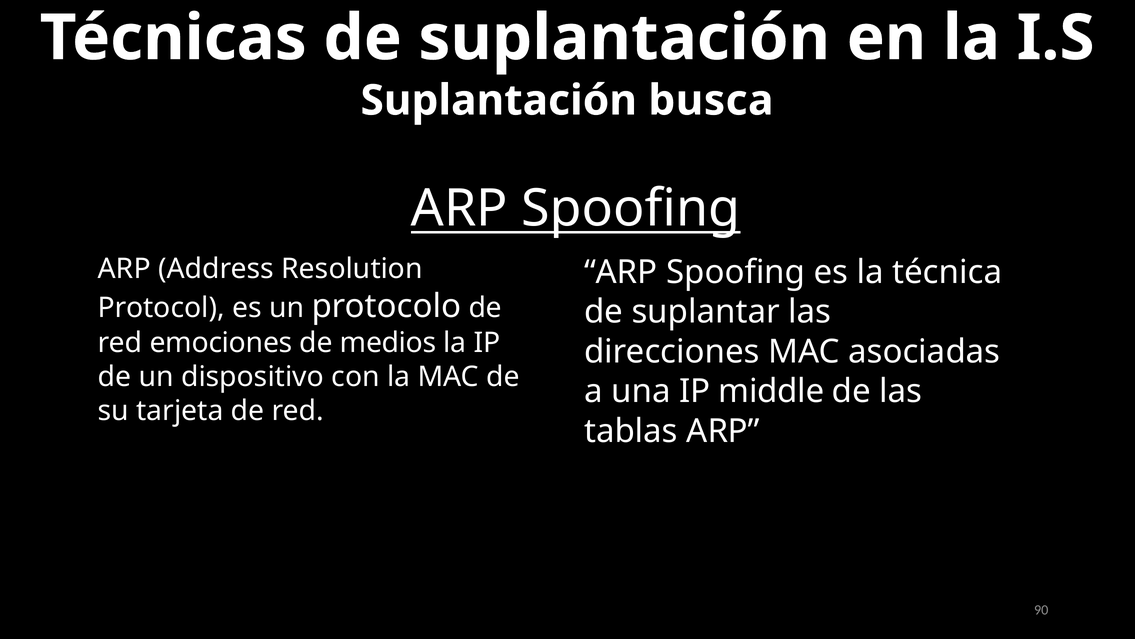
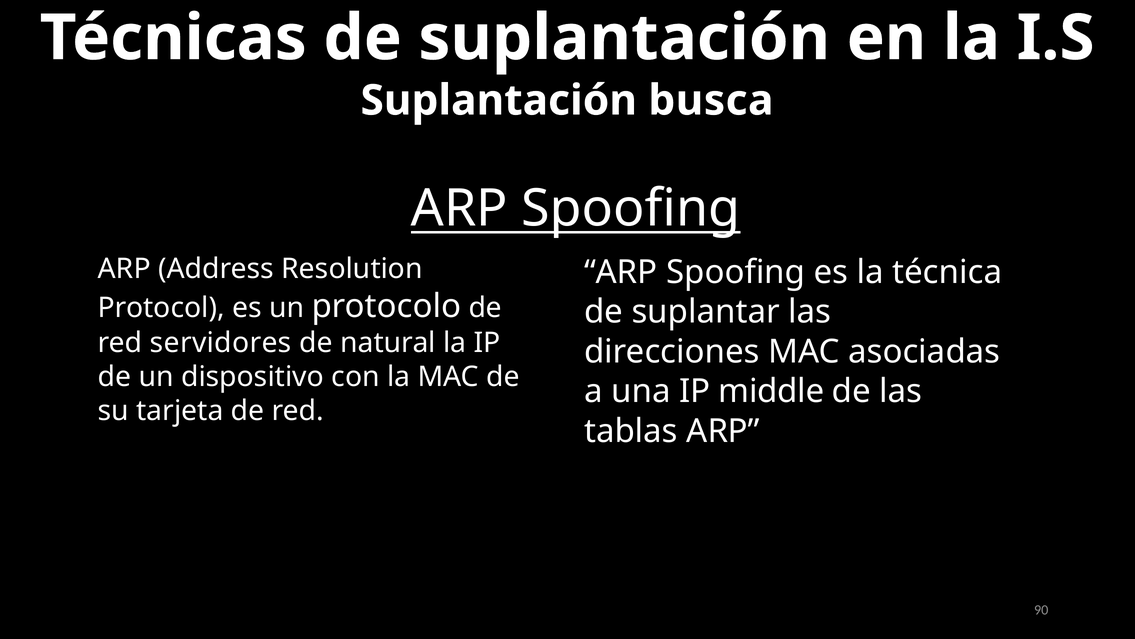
emociones: emociones -> servidores
medios: medios -> natural
